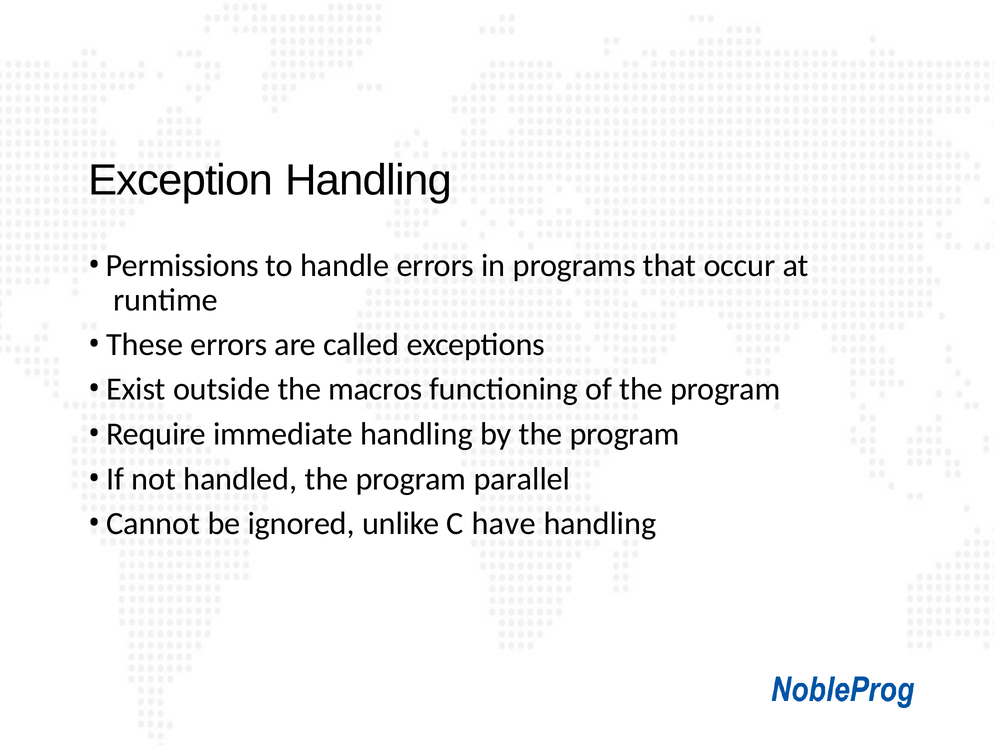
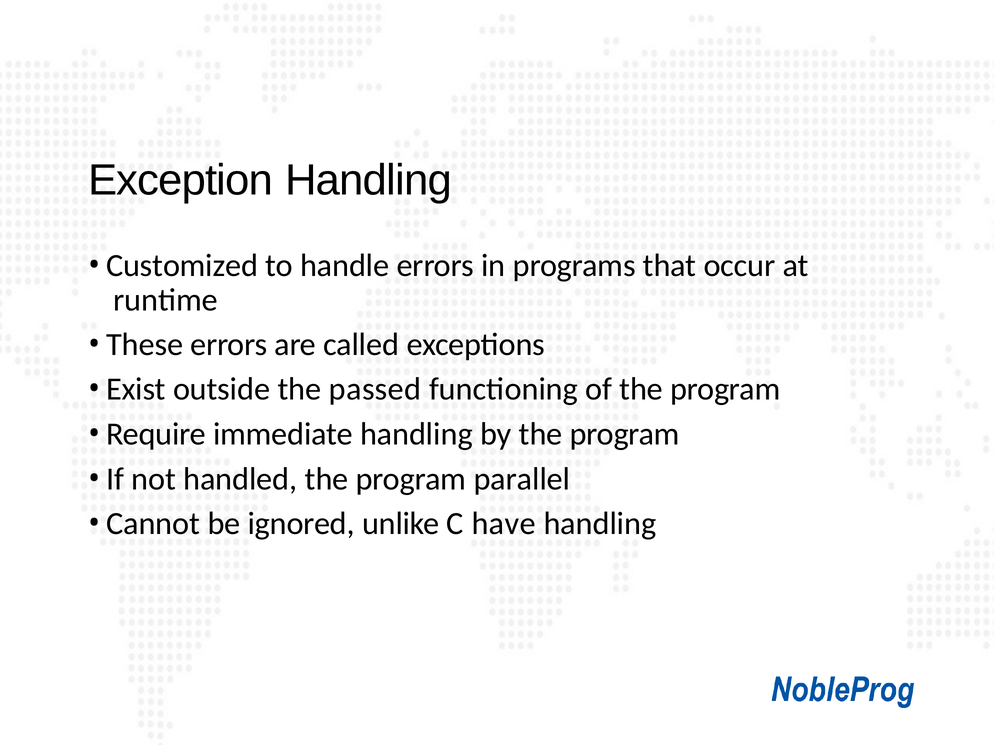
Permissions: Permissions -> Customized
macros: macros -> passed
